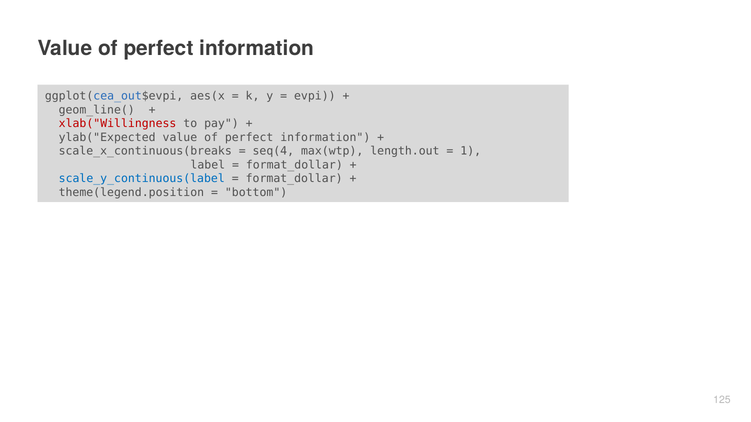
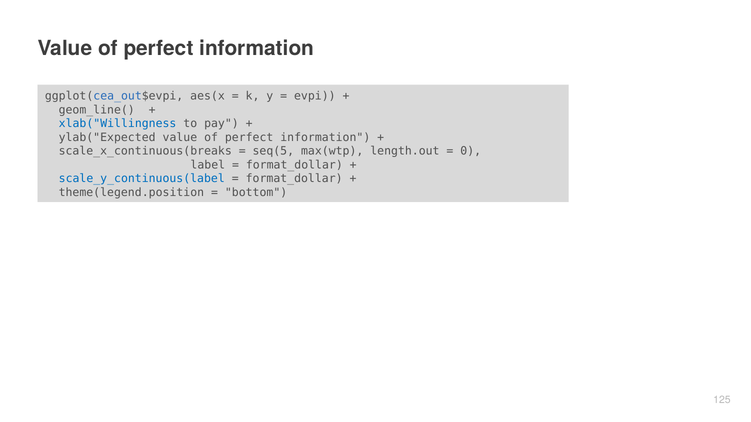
xlab("Willingness colour: red -> blue
seq(4: seq(4 -> seq(5
1: 1 -> 0
